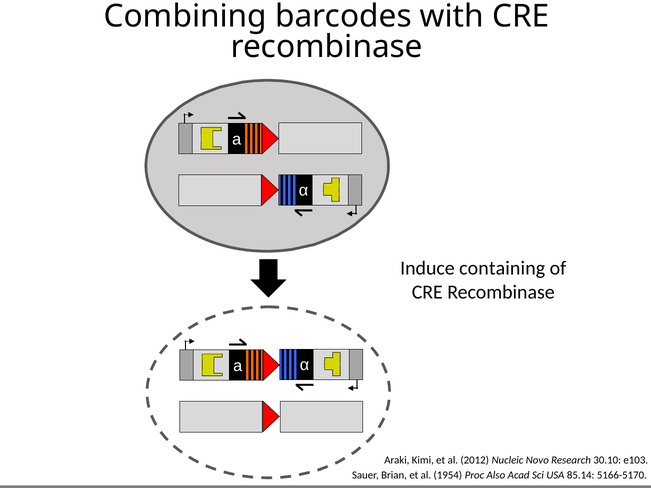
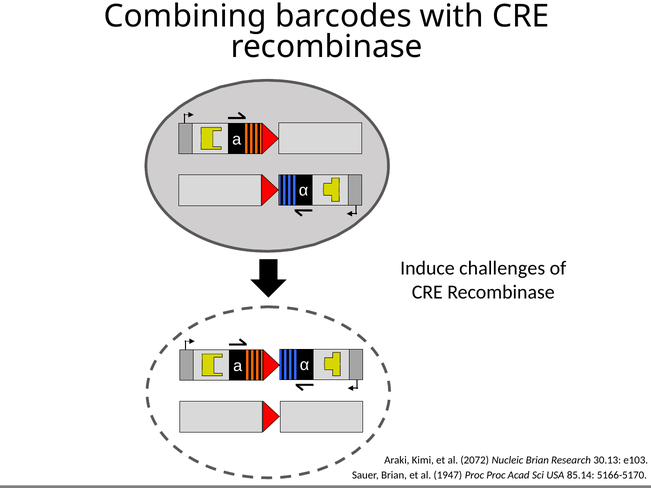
containing: containing -> challenges
2012: 2012 -> 2072
Nucleic Novo: Novo -> Brian
30.10: 30.10 -> 30.13
1954: 1954 -> 1947
Proc Also: Also -> Proc
